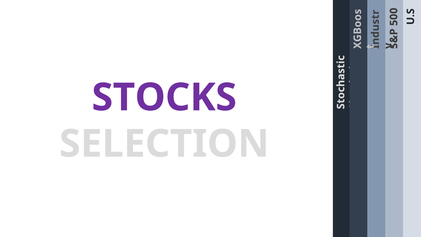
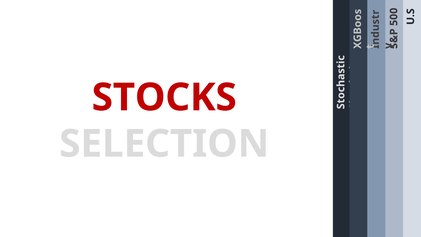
STOCKS colour: purple -> red
